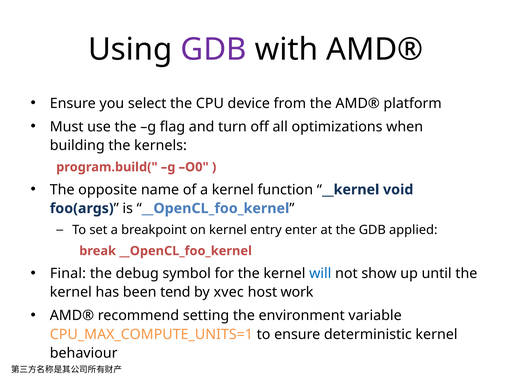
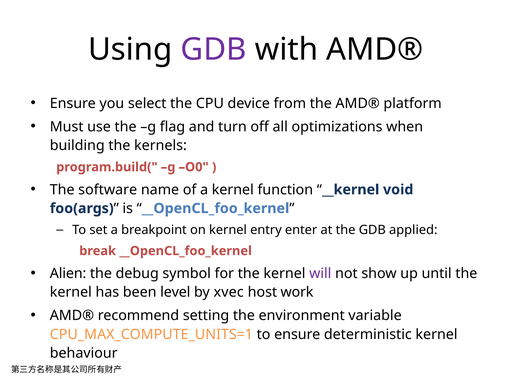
opposite: opposite -> software
Final: Final -> Alien
will colour: blue -> purple
tend: tend -> level
